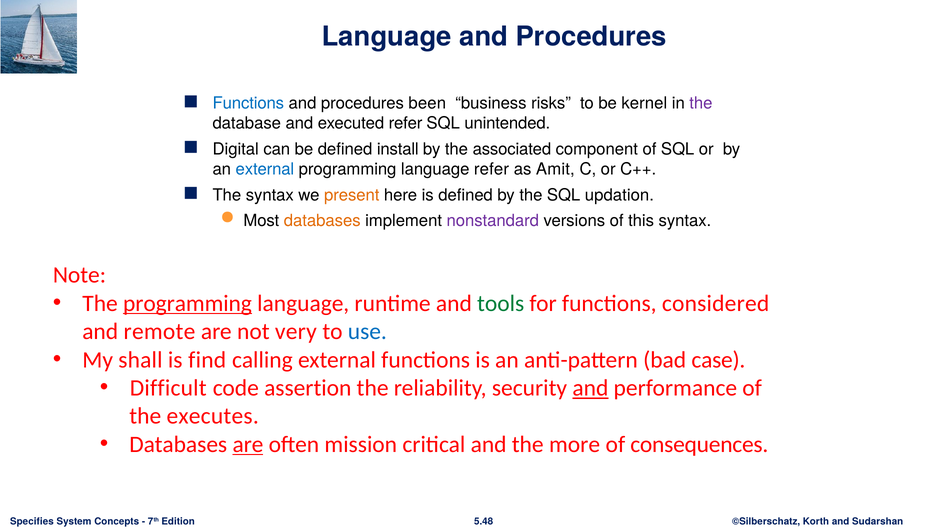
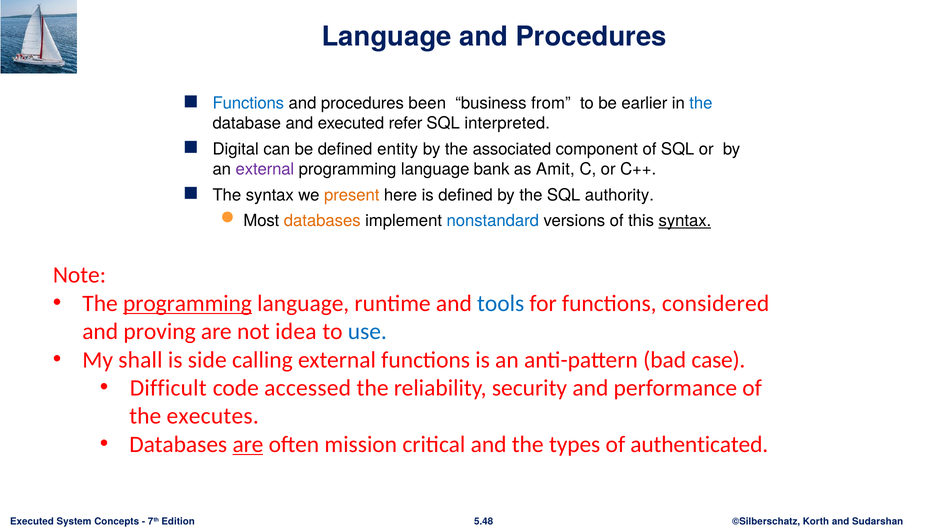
risks: risks -> from
kernel: kernel -> earlier
the at (701, 103) colour: purple -> blue
unintended: unintended -> interpreted
install: install -> entity
external at (265, 169) colour: blue -> purple
language refer: refer -> bank
updation: updation -> authority
nonstandard colour: purple -> blue
syntax at (685, 221) underline: none -> present
tools colour: green -> blue
remote: remote -> proving
very: very -> idea
find: find -> side
assertion: assertion -> accessed
and at (590, 388) underline: present -> none
more: more -> types
consequences: consequences -> authenticated
Specifies at (32, 521): Specifies -> Executed
